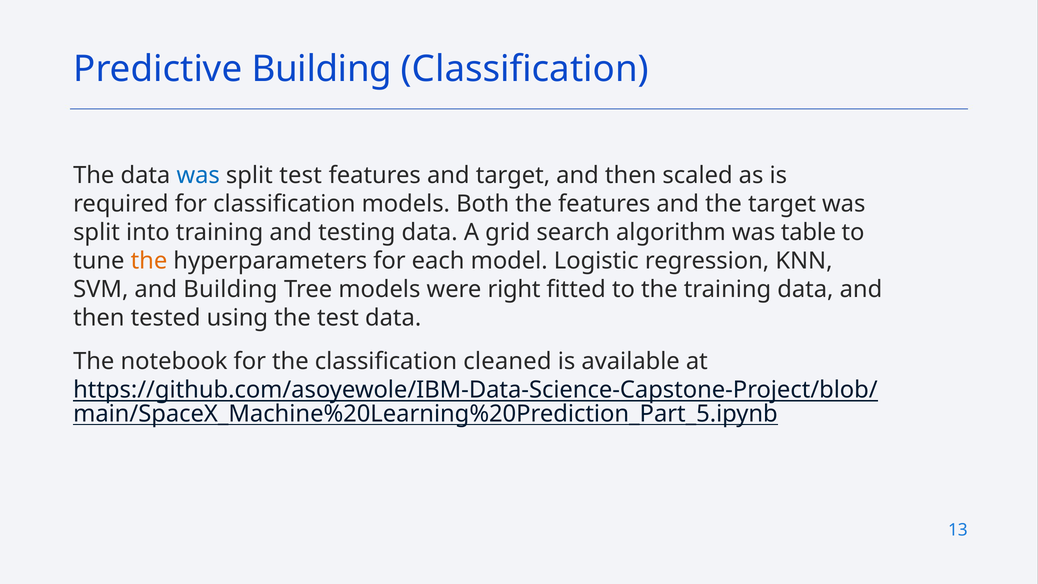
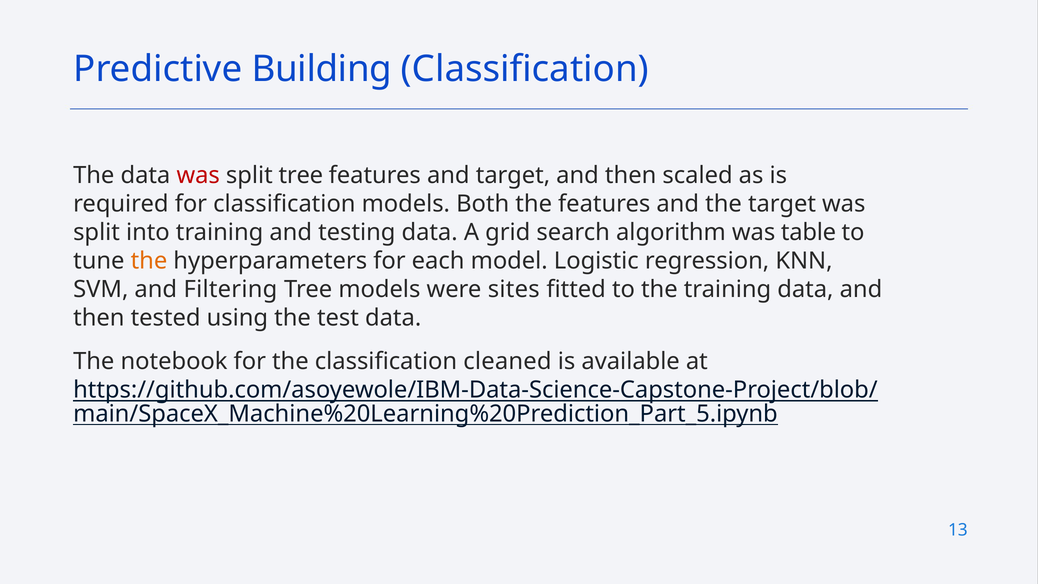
was at (198, 175) colour: blue -> red
split test: test -> tree
and Building: Building -> Filtering
right: right -> sites
